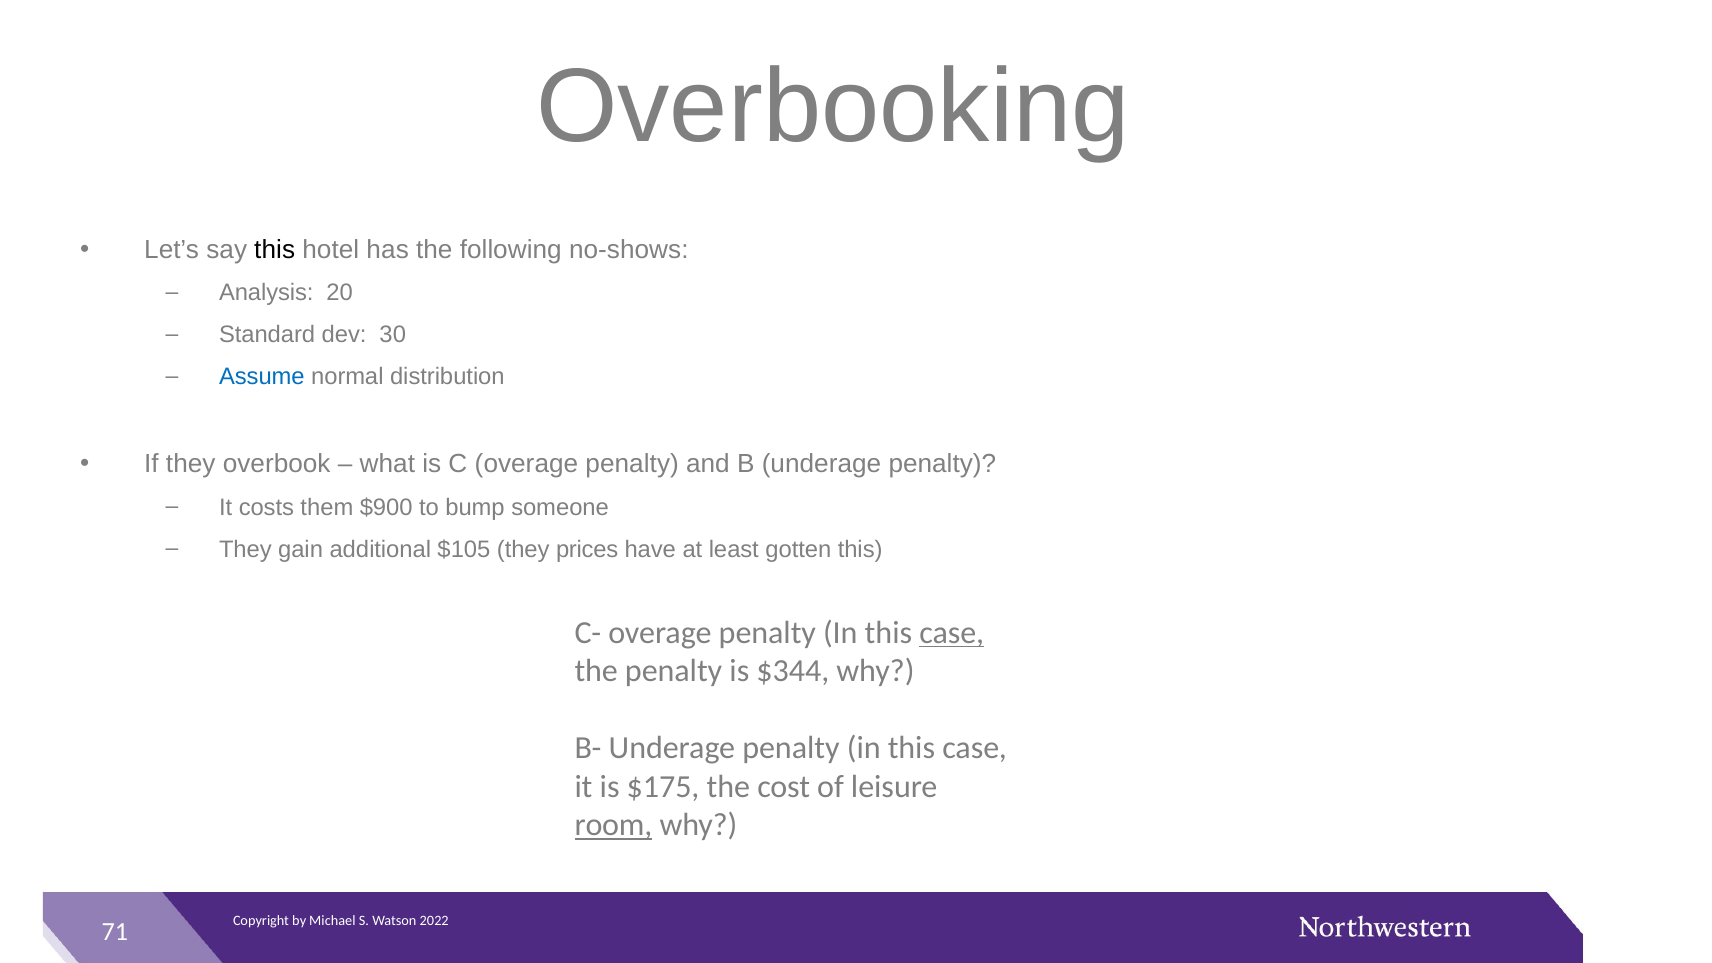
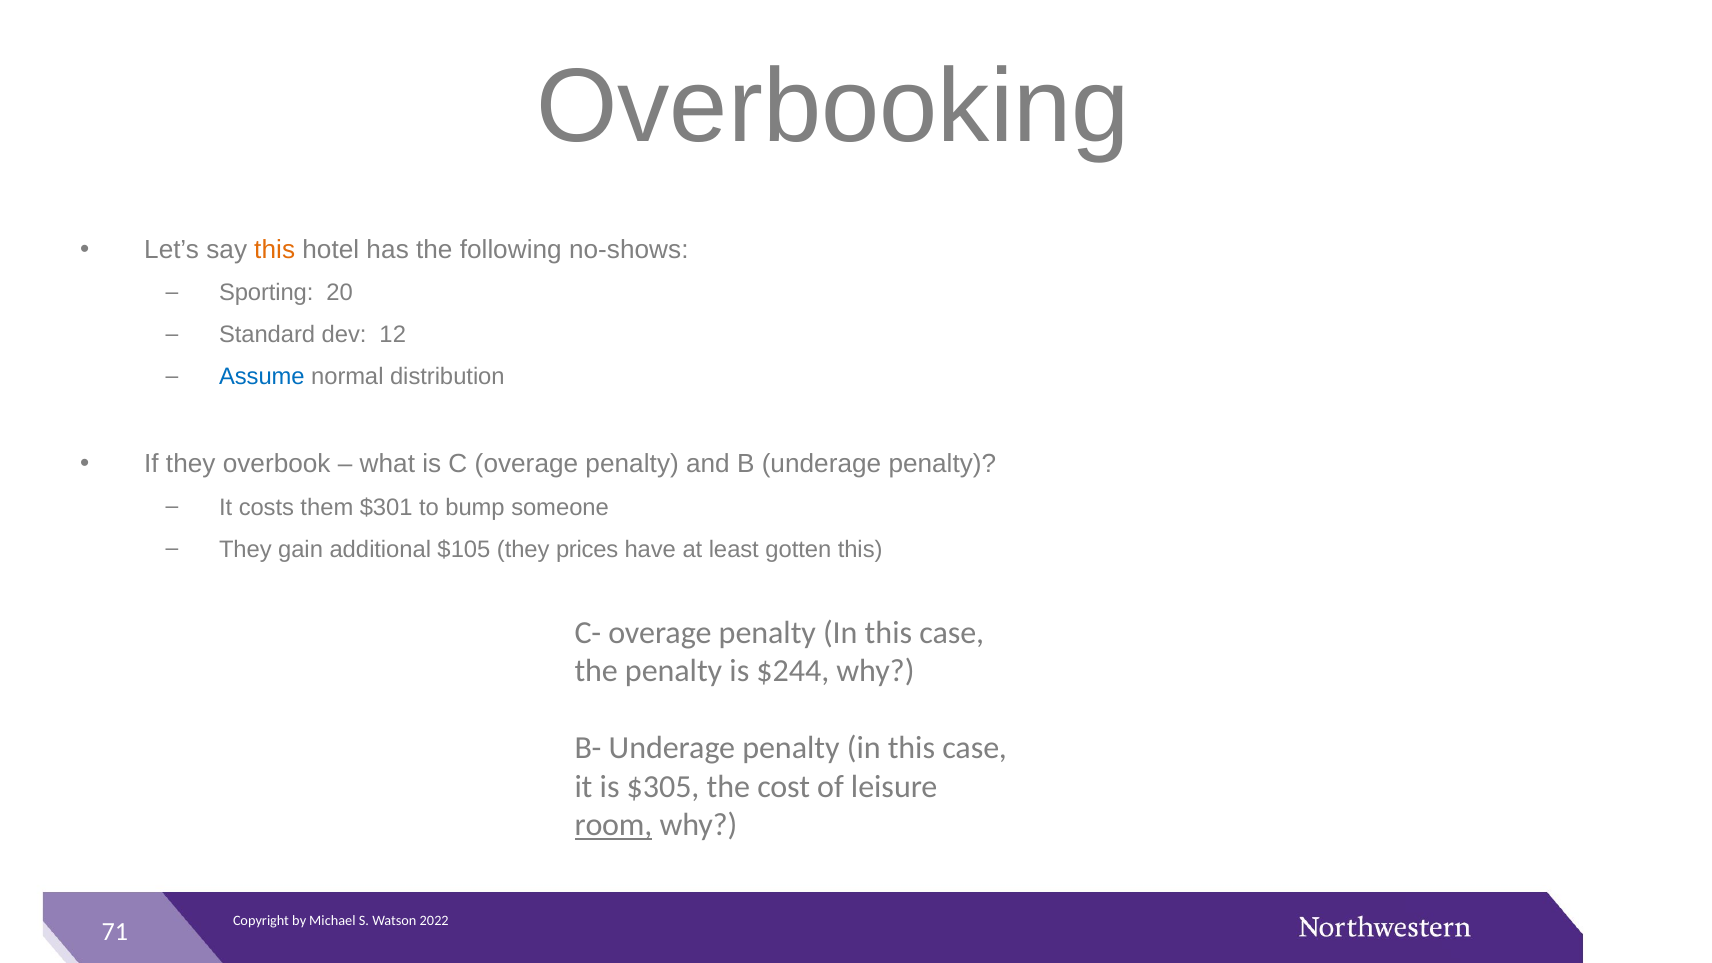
this at (275, 250) colour: black -> orange
Analysis: Analysis -> Sporting
30: 30 -> 12
$900: $900 -> $301
case at (952, 633) underline: present -> none
$344: $344 -> $244
$175: $175 -> $305
